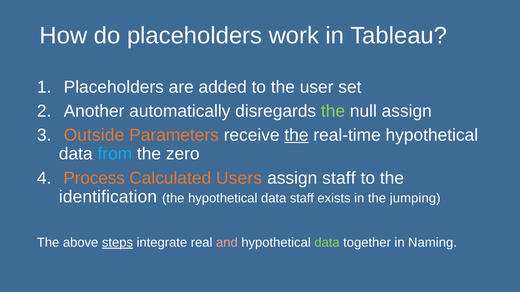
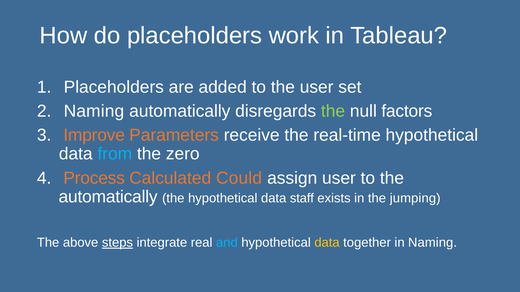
Another at (94, 111): Another -> Naming
null assign: assign -> factors
Outside: Outside -> Improve
the at (296, 135) underline: present -> none
Users: Users -> Could
assign staff: staff -> user
identification at (108, 197): identification -> automatically
and colour: pink -> light blue
data at (327, 243) colour: light green -> yellow
